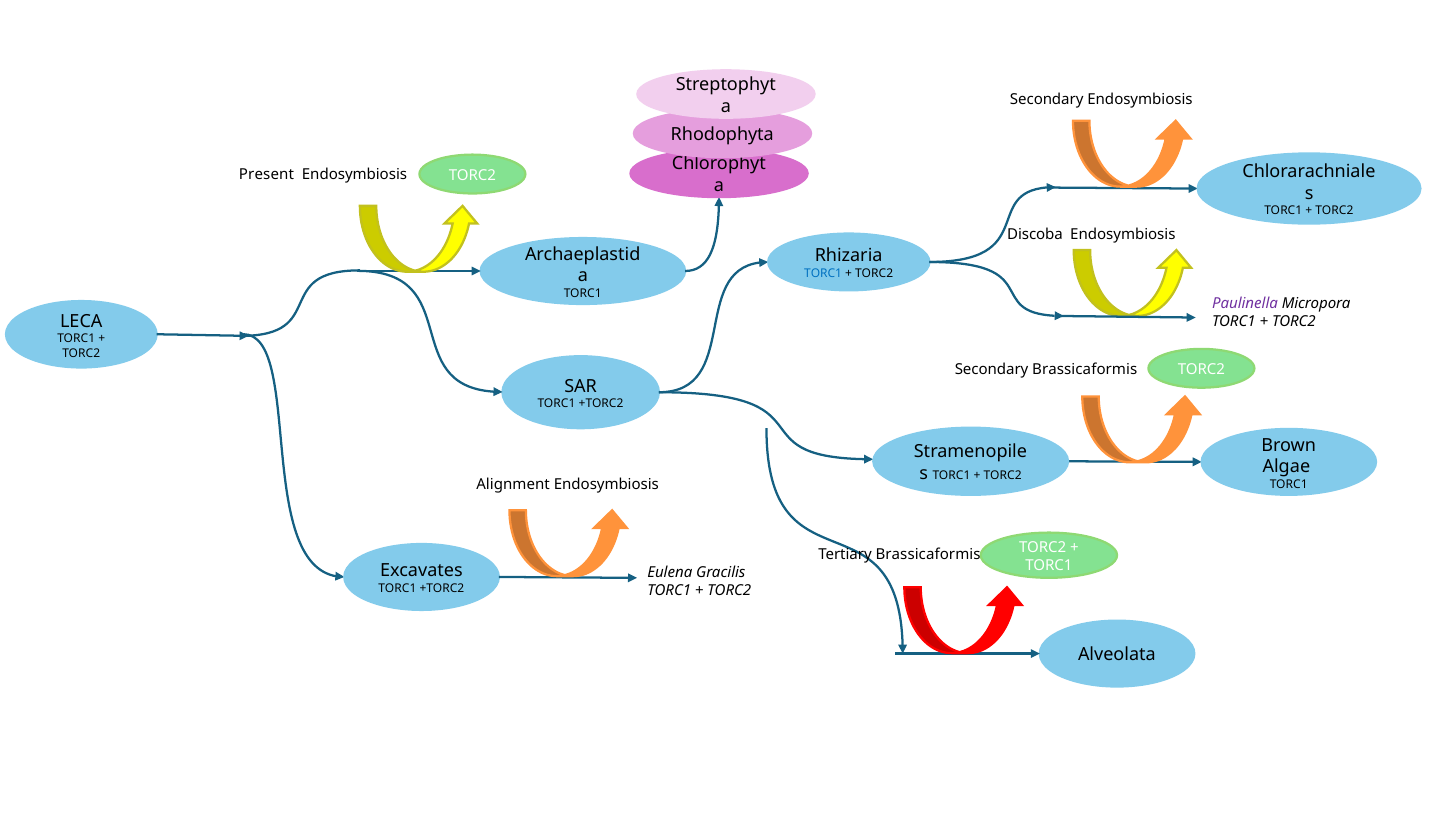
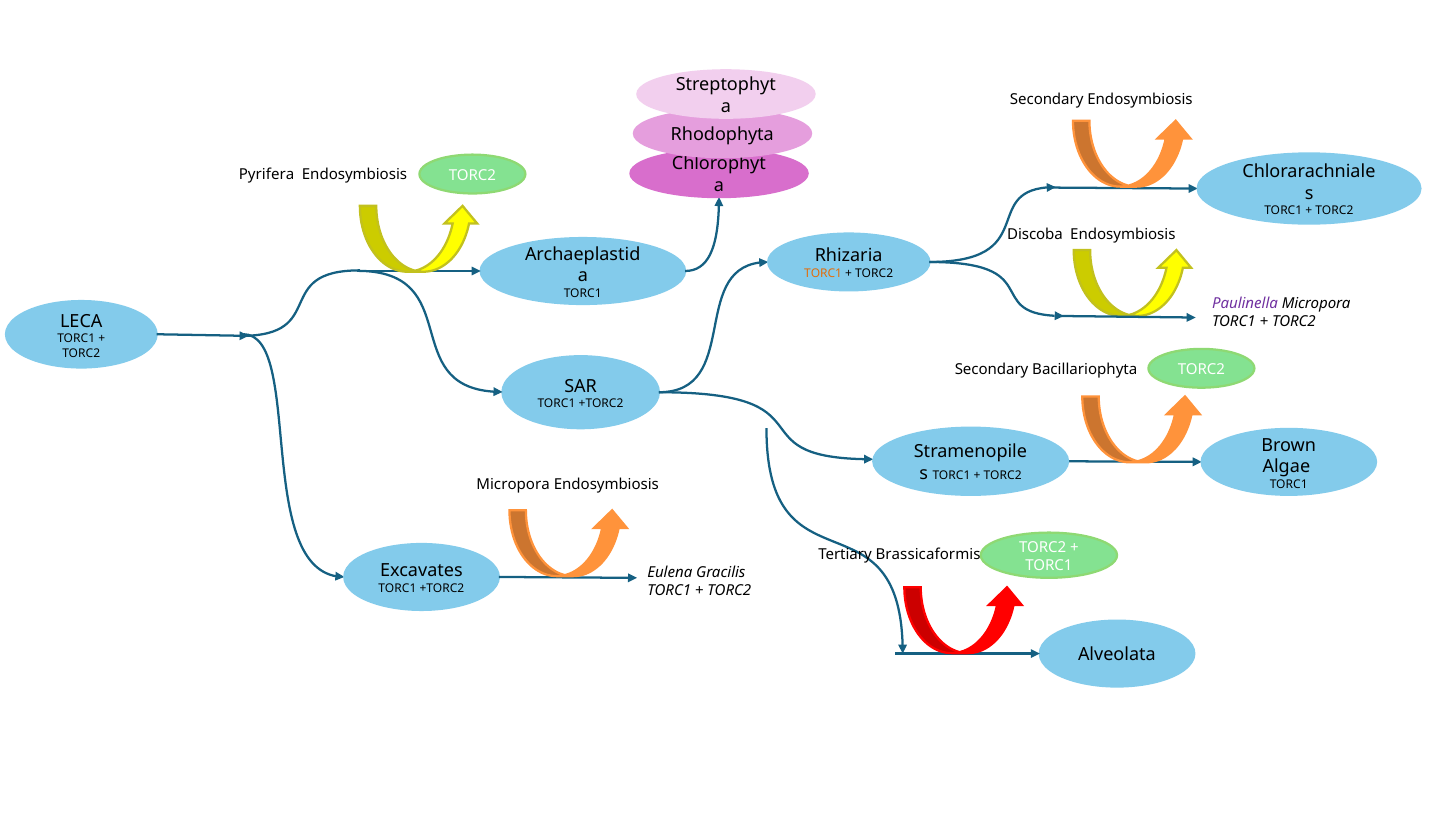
Present: Present -> Pyrifera
TORC1 at (823, 274) colour: blue -> orange
Secondary Brassicaformis: Brassicaformis -> Bacillariophyta
Alignment at (513, 485): Alignment -> Micropora
